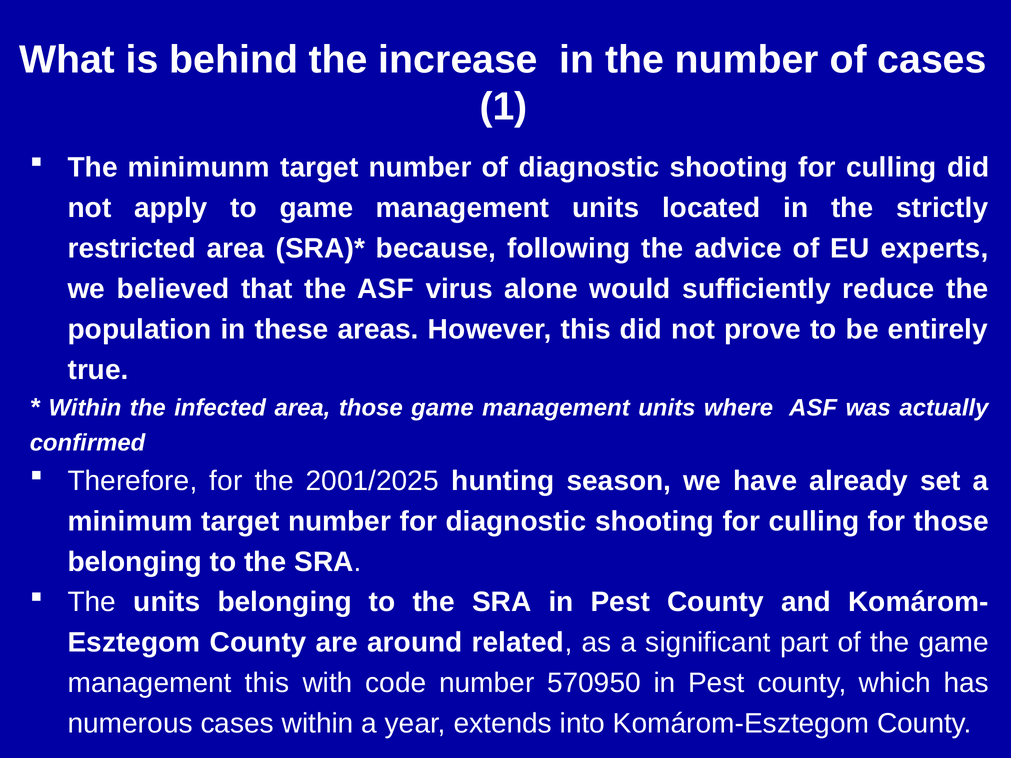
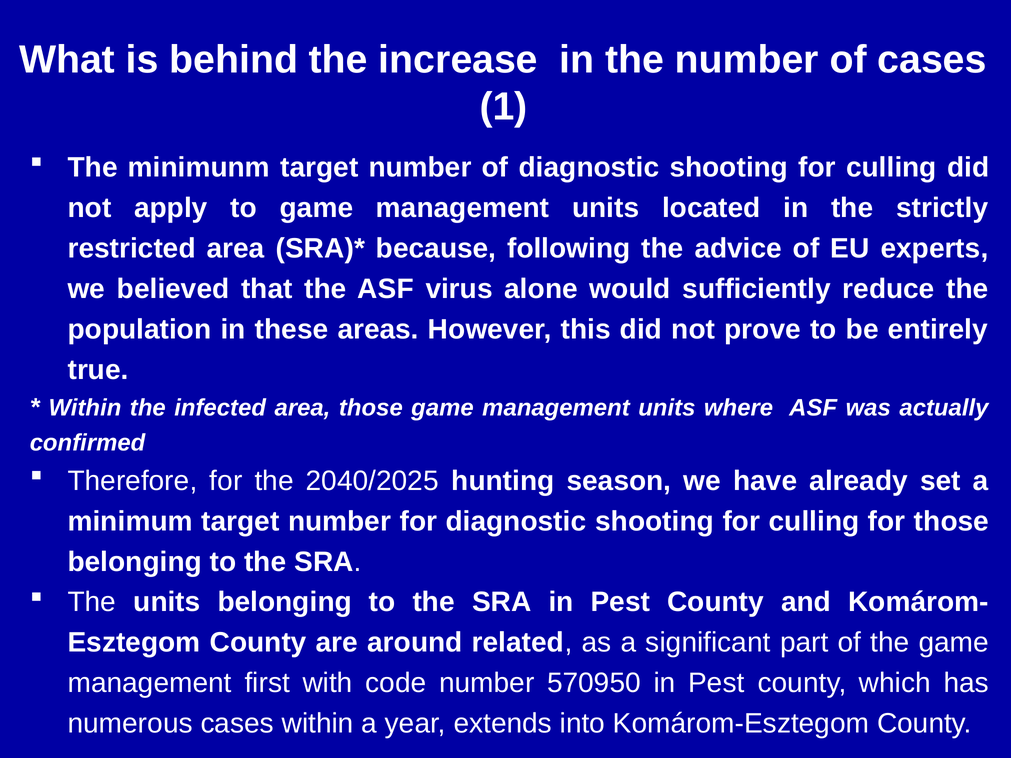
2001/2025: 2001/2025 -> 2040/2025
management this: this -> first
